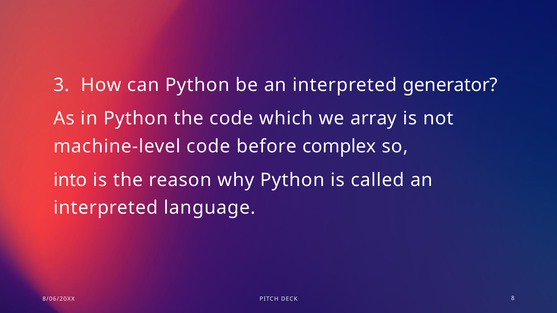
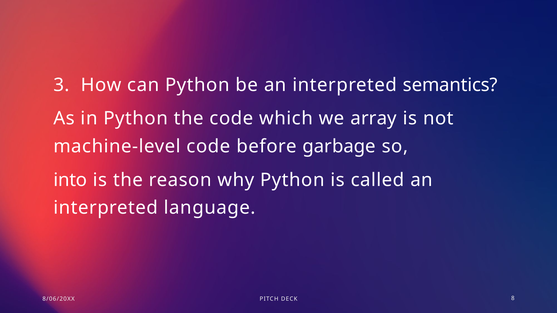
generator: generator -> semantics
complex: complex -> garbage
